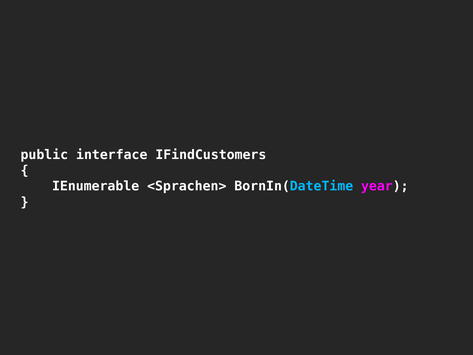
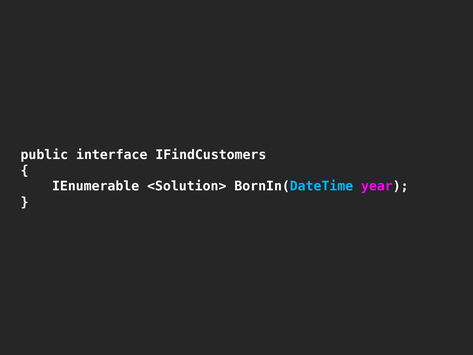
<Sprachen>: <Sprachen> -> <Solution>
